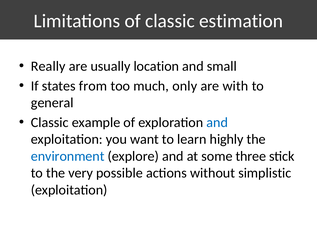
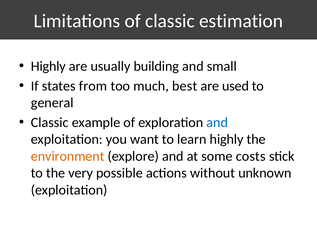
Really at (48, 67): Really -> Highly
location: location -> building
only: only -> best
with: with -> used
environment colour: blue -> orange
three: three -> costs
simplistic: simplistic -> unknown
